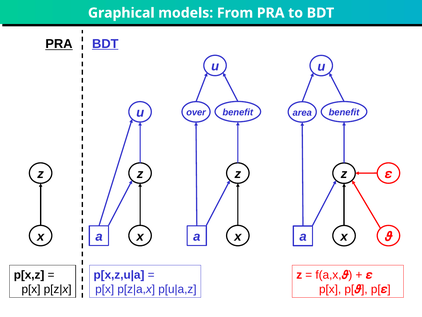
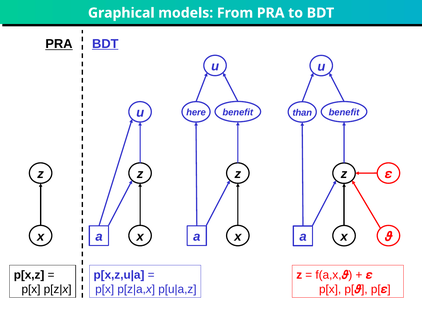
over: over -> here
area: area -> than
